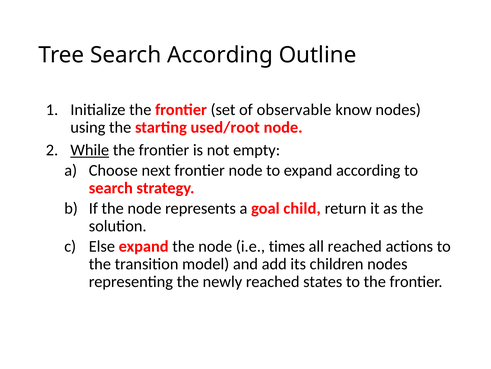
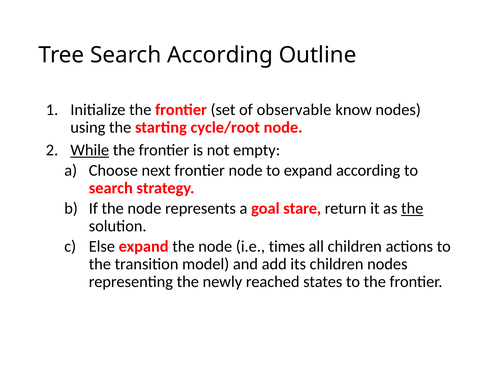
used/root: used/root -> cycle/root
child: child -> stare
the at (412, 208) underline: none -> present
all reached: reached -> children
